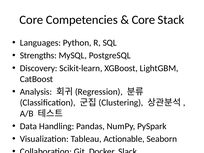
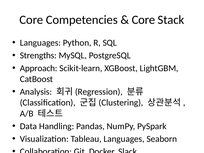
Discovery: Discovery -> Approach
Tableau Actionable: Actionable -> Languages
